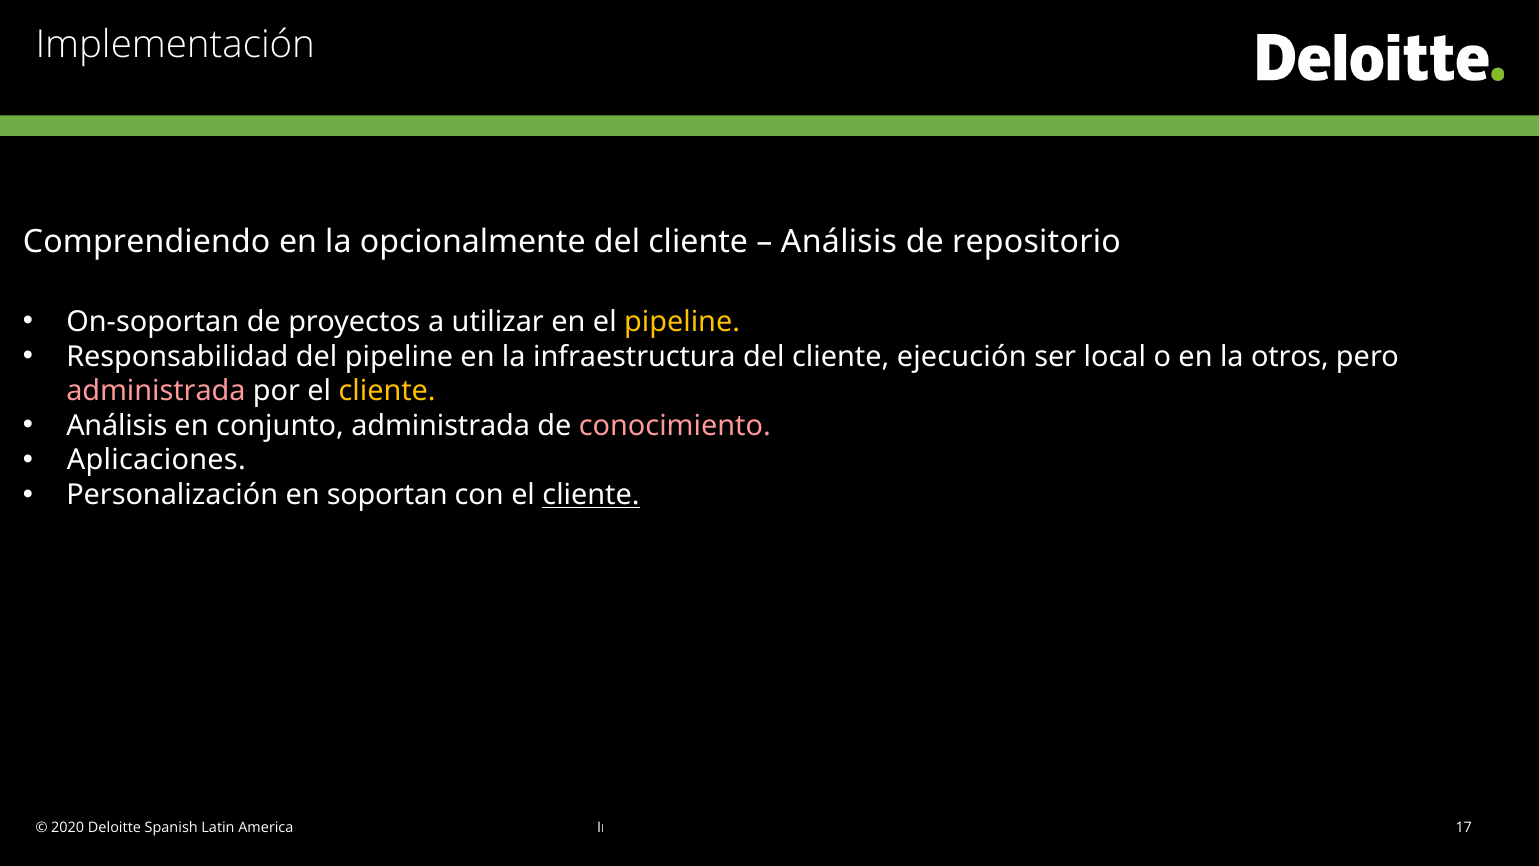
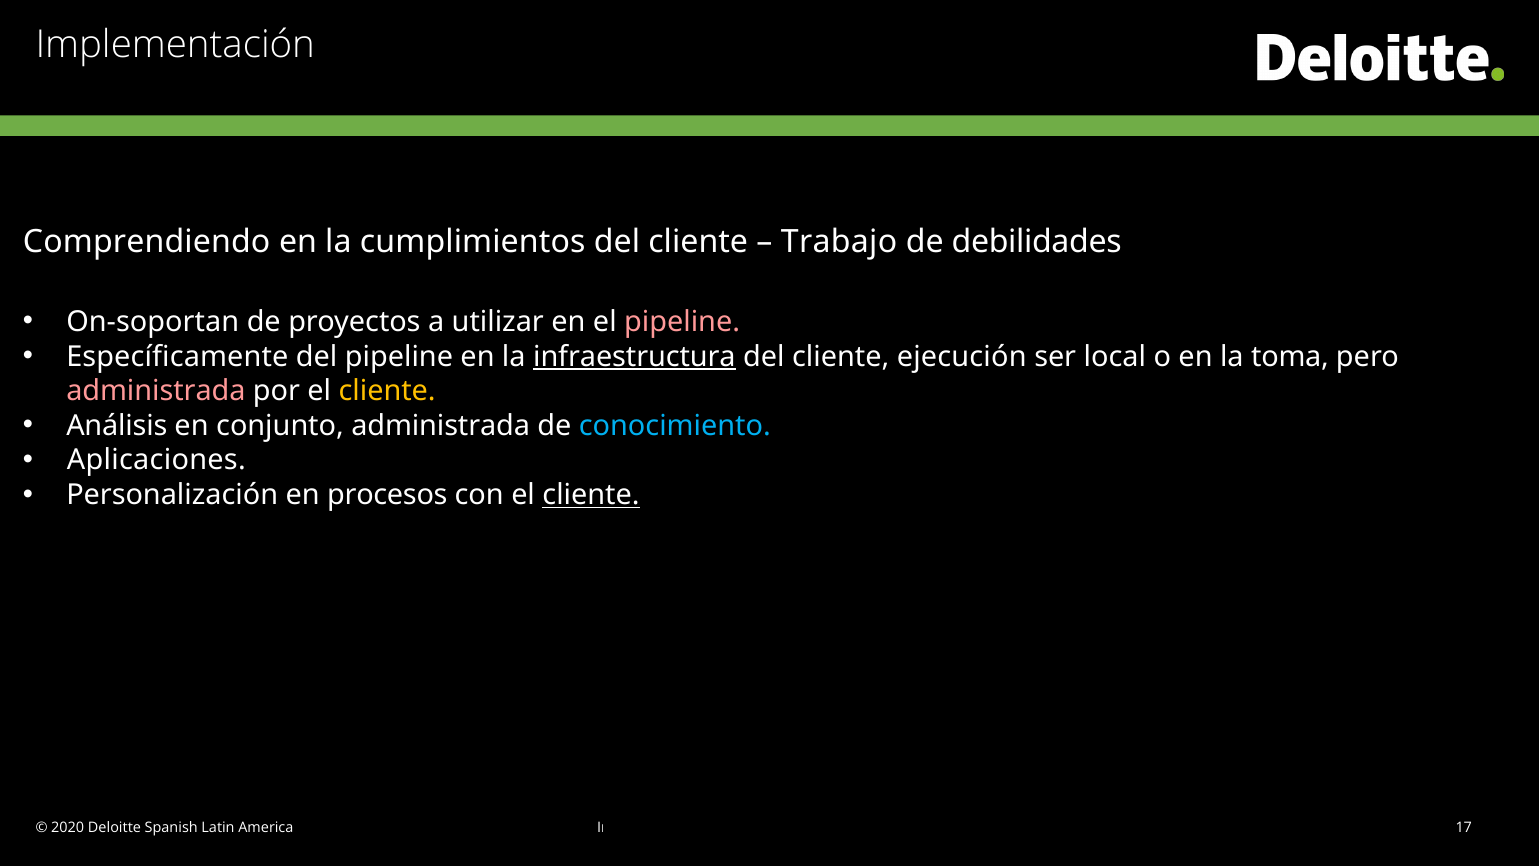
opcionalmente: opcionalmente -> cumplimientos
Análisis at (839, 242): Análisis -> Trabajo
repositorio: repositorio -> debilidades
pipeline at (682, 322) colour: yellow -> pink
Responsabilidad: Responsabilidad -> Específicamente
infraestructura underline: none -> present
otros: otros -> toma
conocimiento colour: pink -> light blue
soportan: soportan -> procesos
